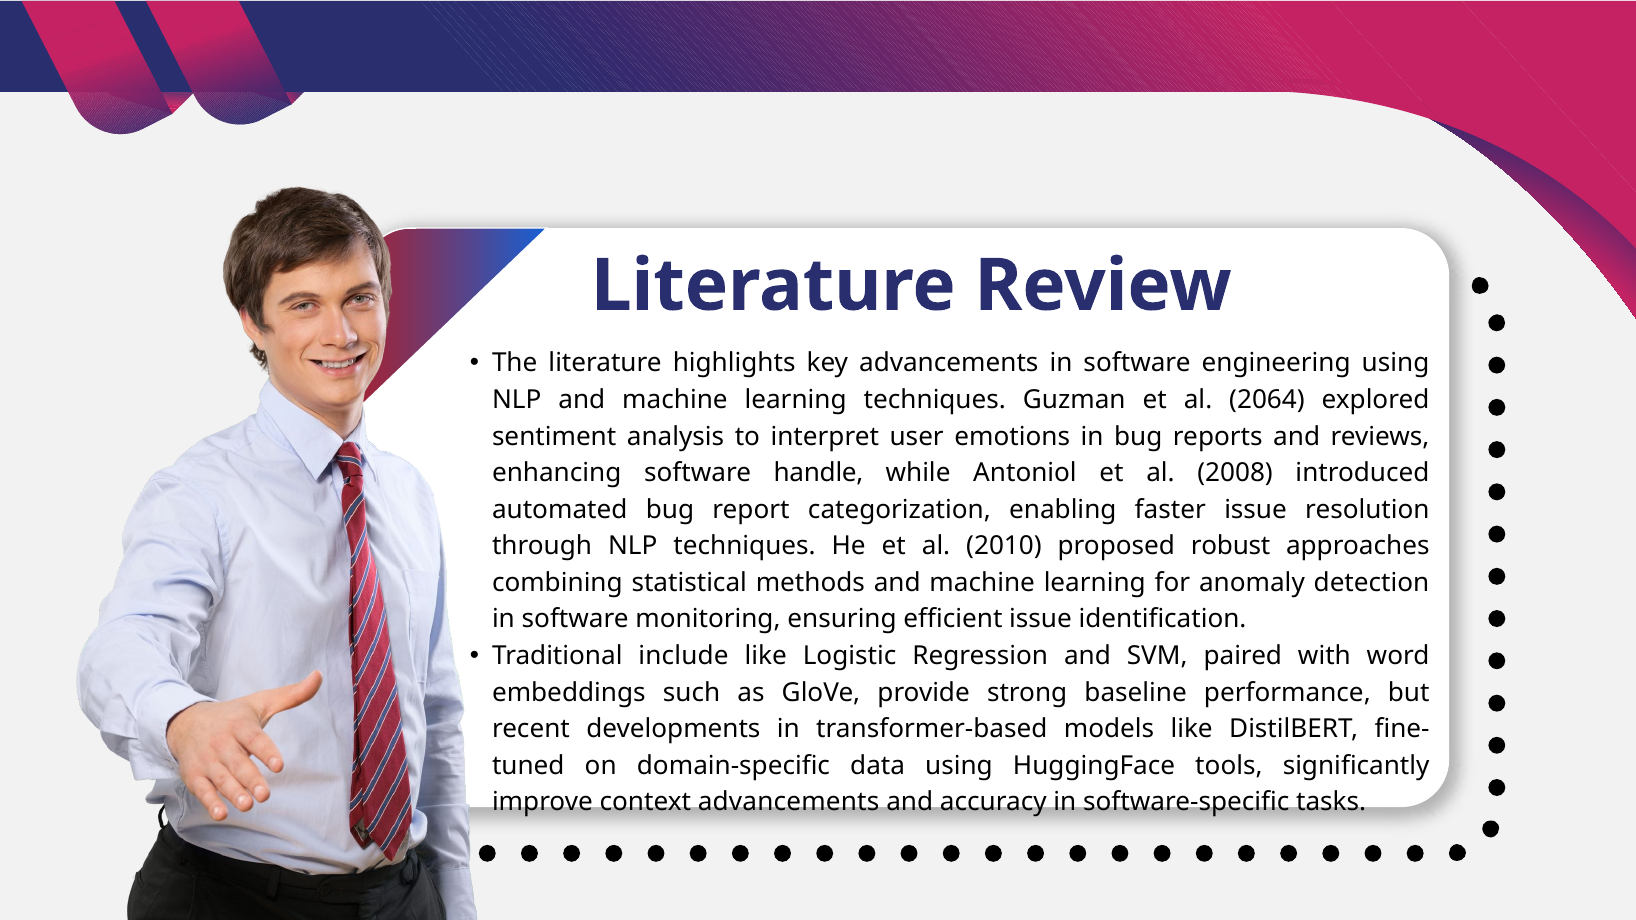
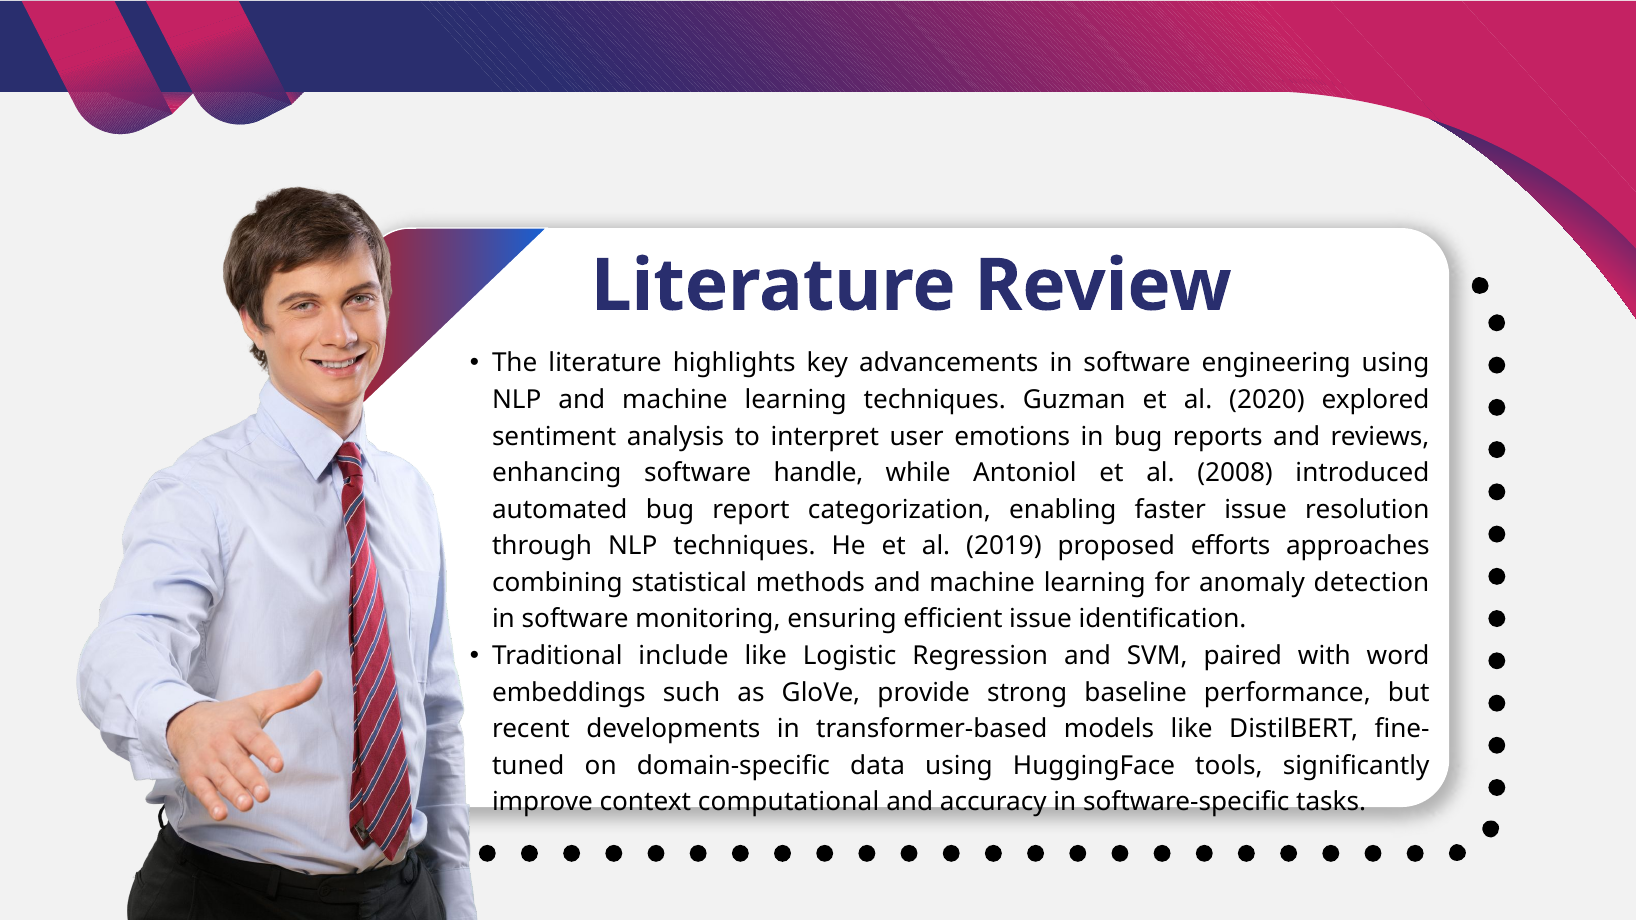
2064: 2064 -> 2020
2010: 2010 -> 2019
robust: robust -> efforts
context advancements: advancements -> computational
